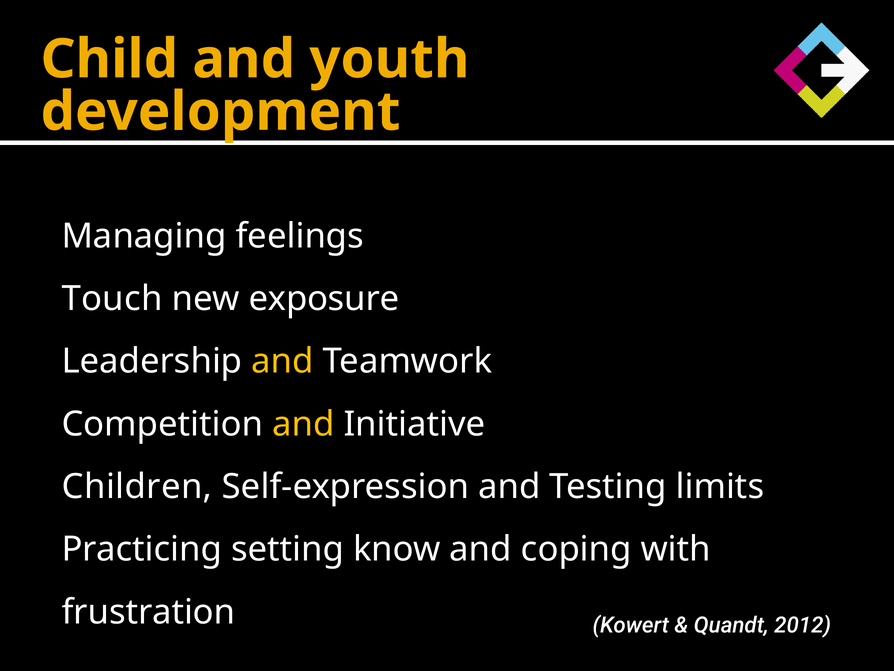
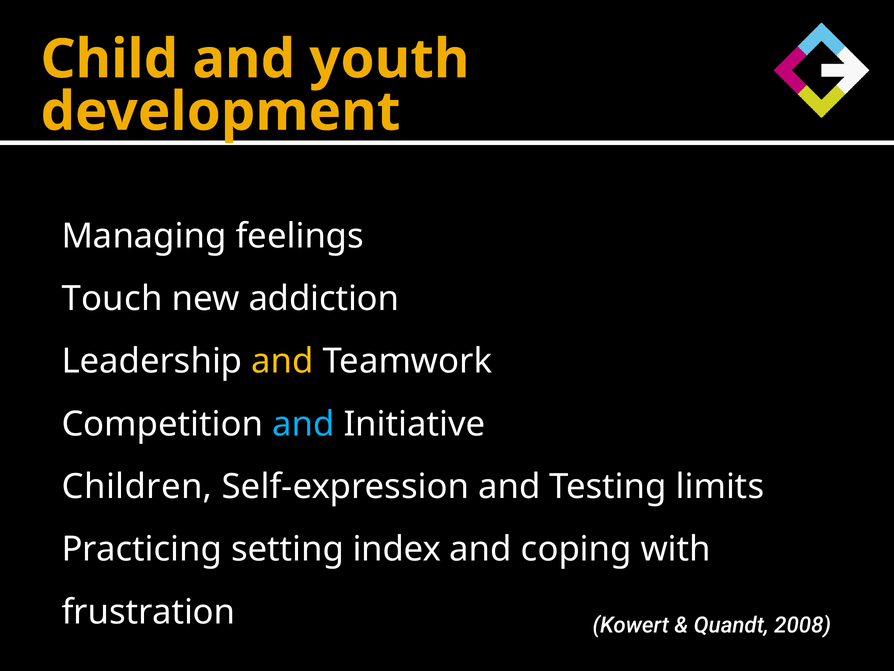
exposure: exposure -> addiction
and at (303, 424) colour: yellow -> light blue
know: know -> index
2012: 2012 -> 2008
